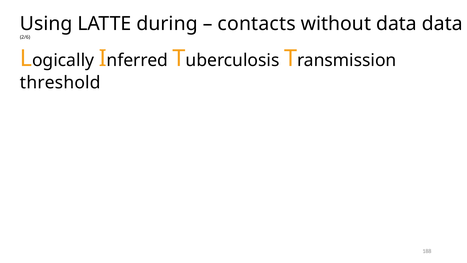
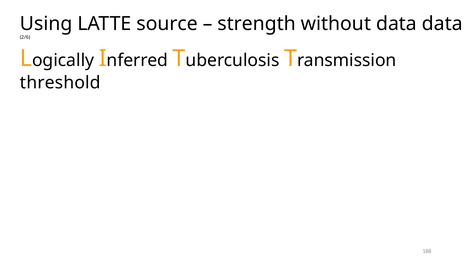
during: during -> source
contacts: contacts -> strength
